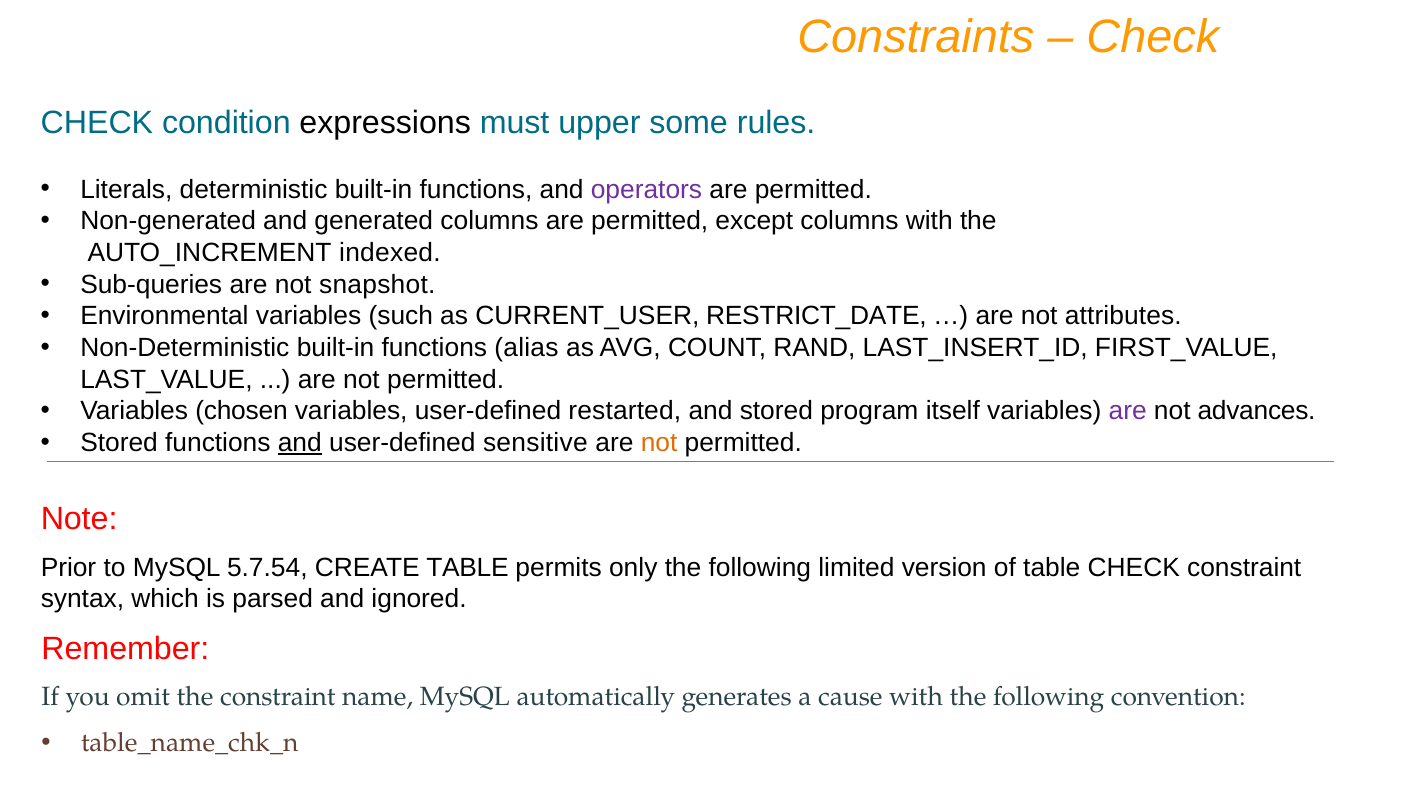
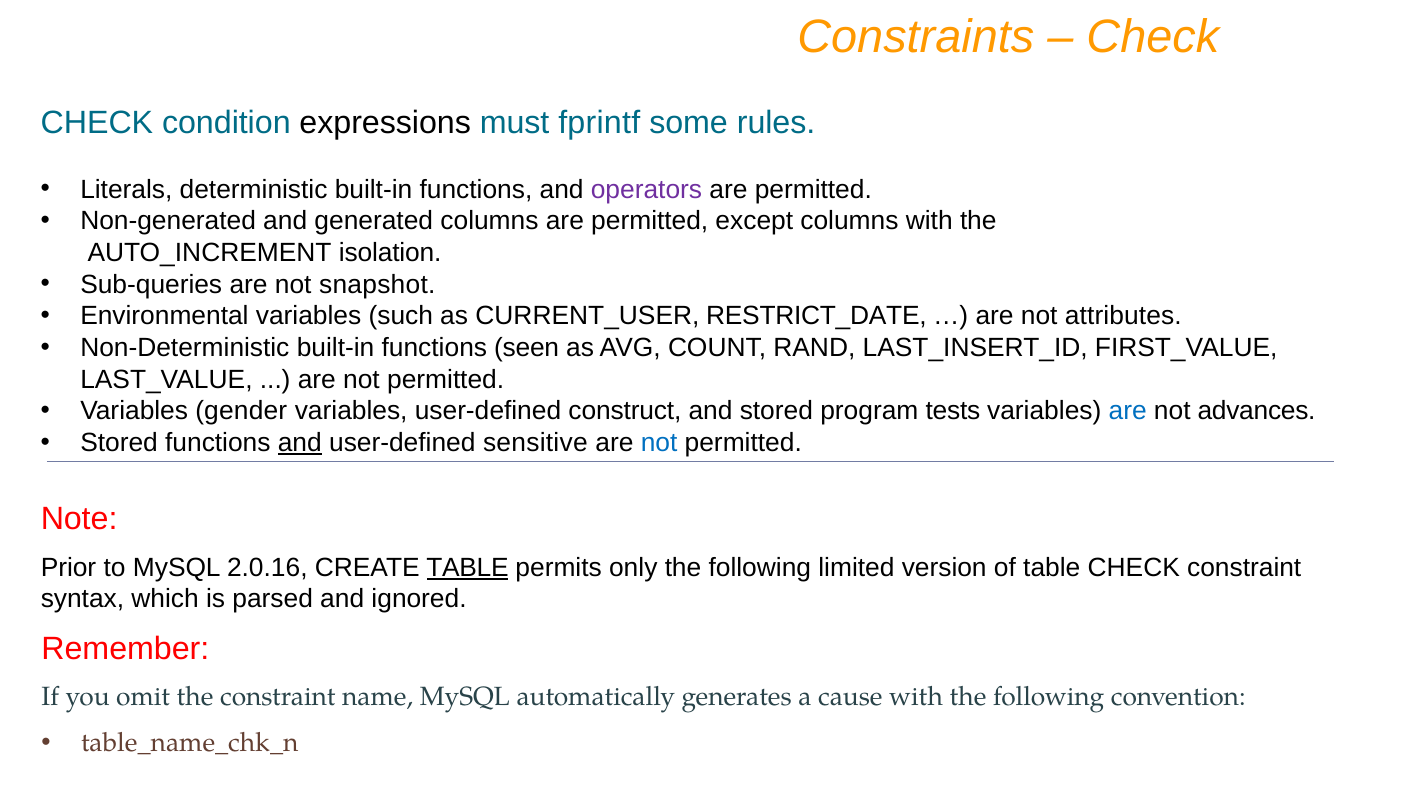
upper: upper -> fprintf
indexed: indexed -> isolation
alias: alias -> seen
chosen: chosen -> gender
restarted: restarted -> construct
itself: itself -> tests
are at (1128, 411) colour: purple -> blue
not at (659, 443) colour: orange -> blue
5.7.54: 5.7.54 -> 2.0.16
TABLE at (468, 567) underline: none -> present
